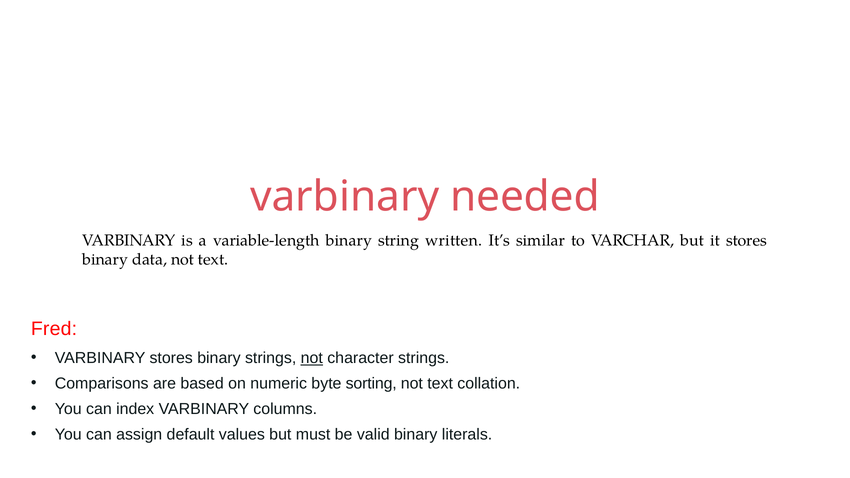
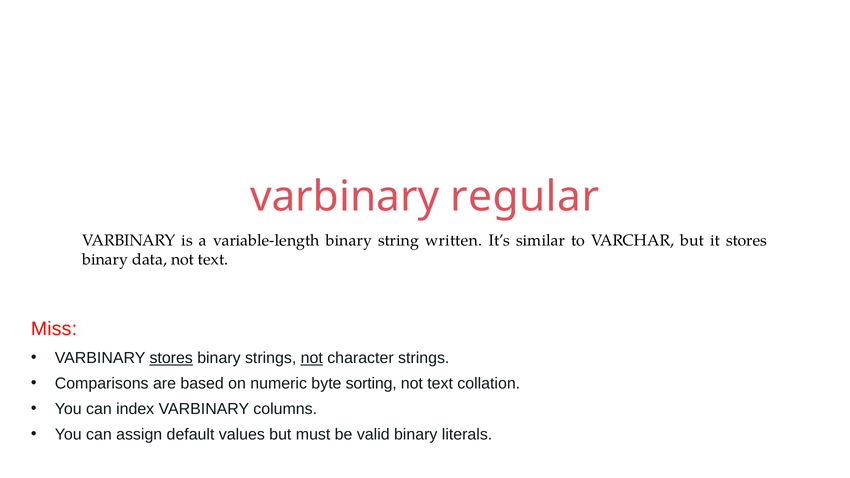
needed: needed -> regular
Fred: Fred -> Miss
stores at (171, 358) underline: none -> present
